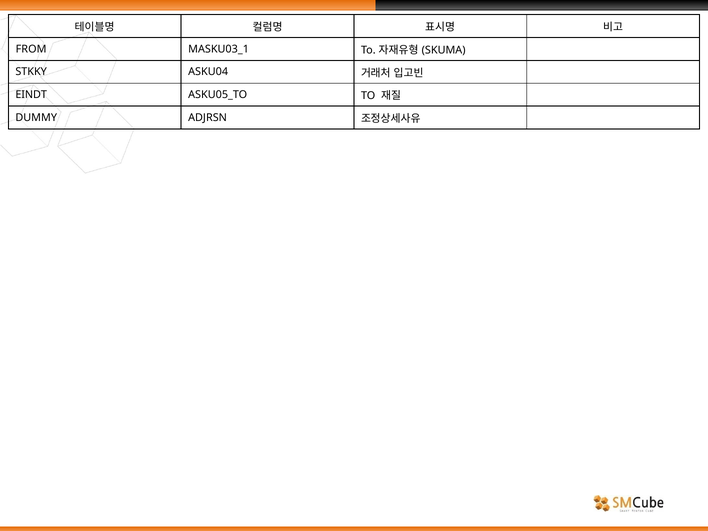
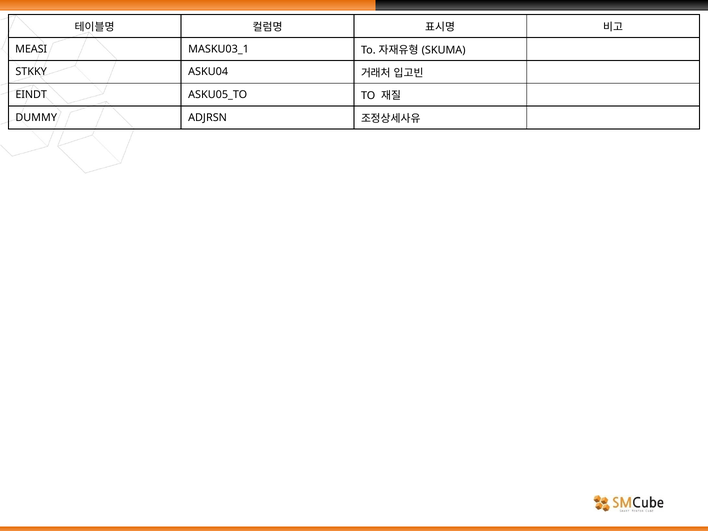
FROM: FROM -> MEASI
